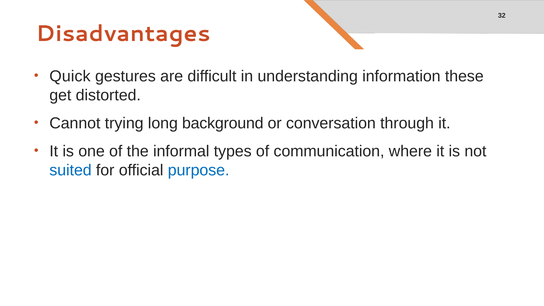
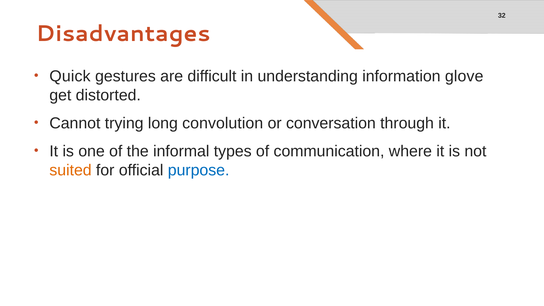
these: these -> glove
background: background -> convolution
suited colour: blue -> orange
